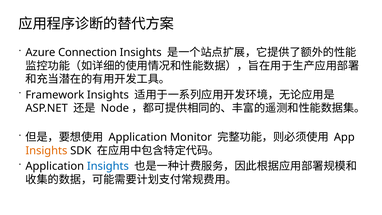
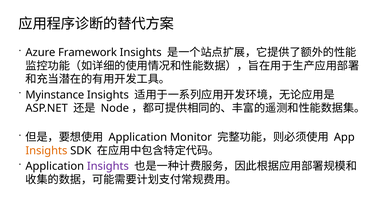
Connection: Connection -> Framework
Framework: Framework -> Myinstance
Insights at (108, 166) colour: blue -> purple
